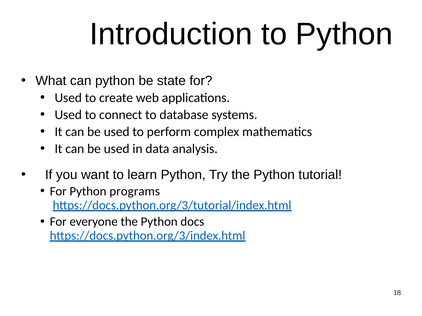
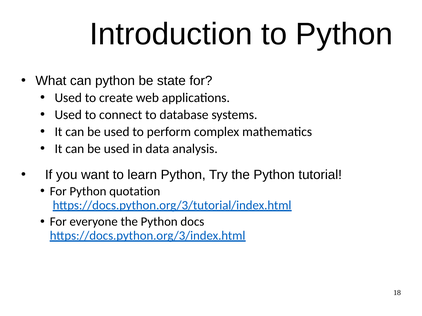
programs: programs -> quotation
